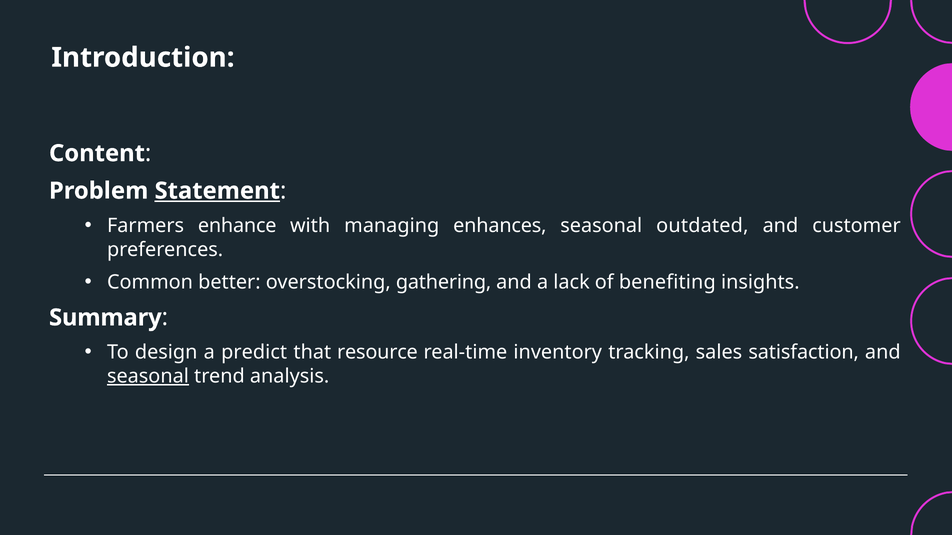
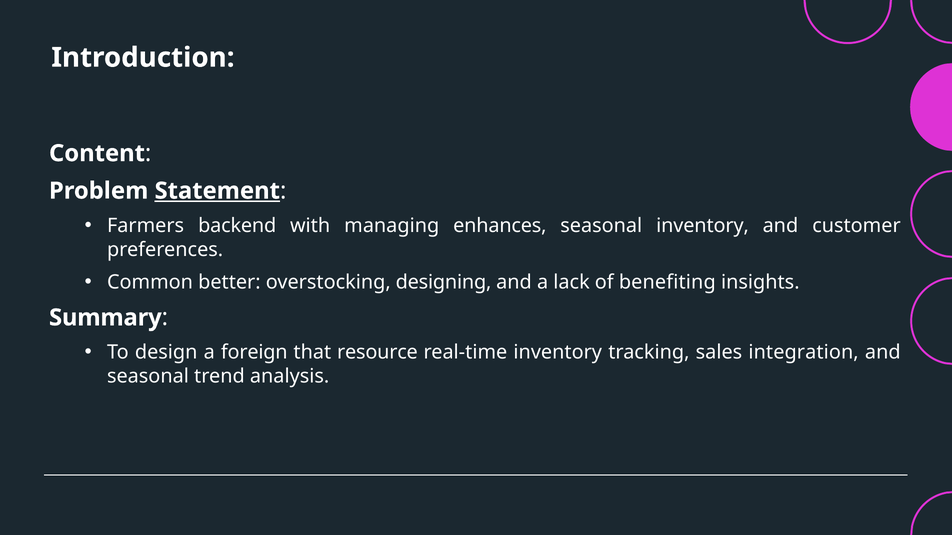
enhance: enhance -> backend
seasonal outdated: outdated -> inventory
gathering: gathering -> designing
predict: predict -> foreign
satisfaction: satisfaction -> integration
seasonal at (148, 377) underline: present -> none
